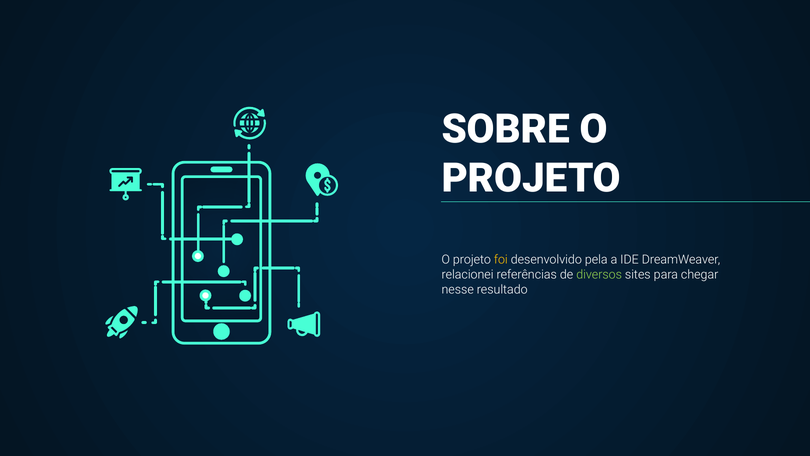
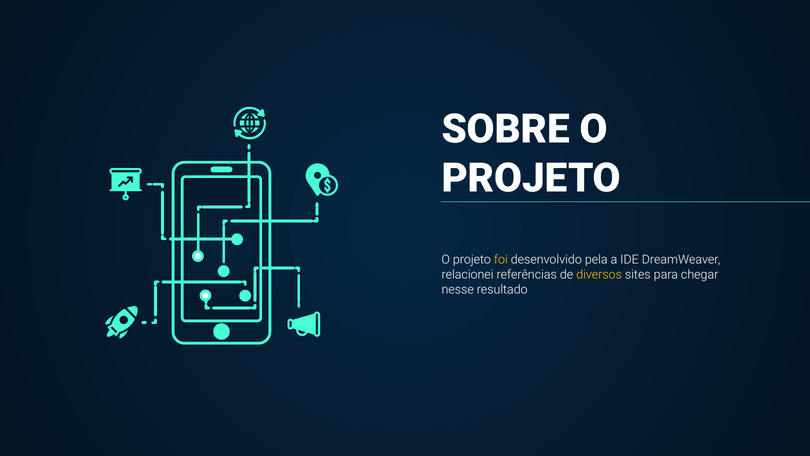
diversos colour: light green -> yellow
